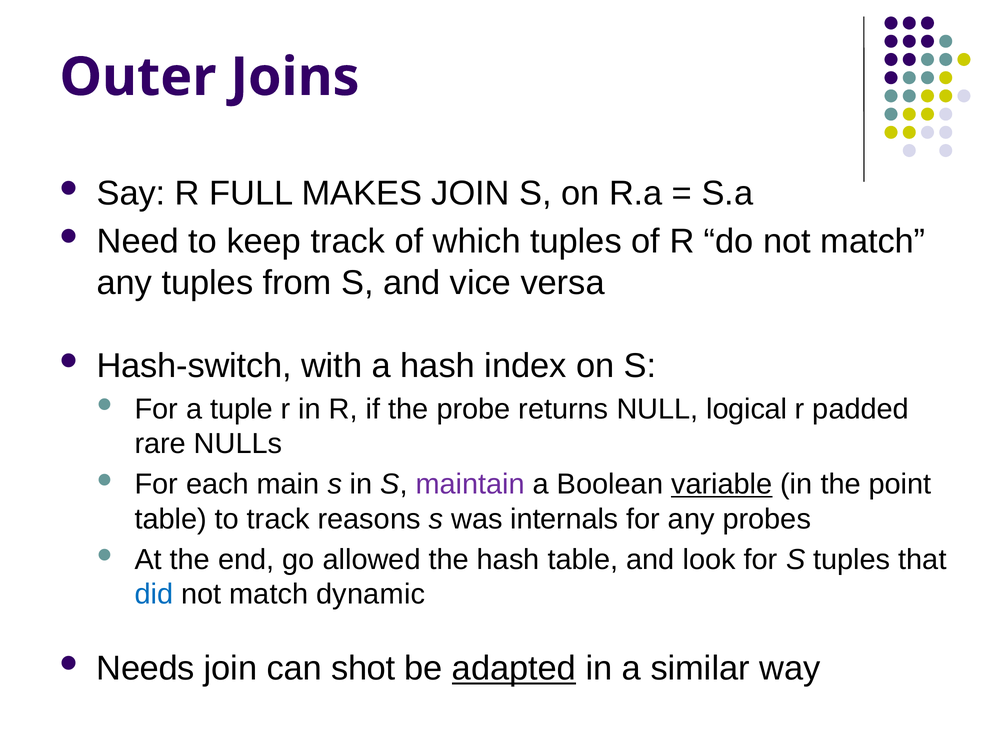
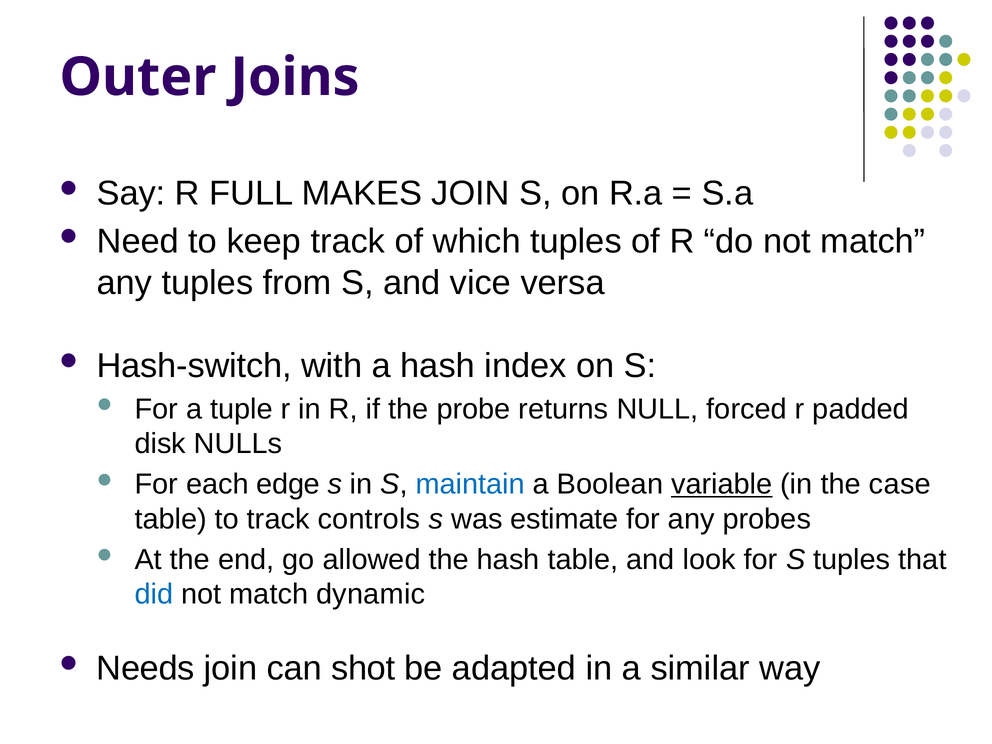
logical: logical -> forced
rare: rare -> disk
main: main -> edge
maintain colour: purple -> blue
point: point -> case
reasons: reasons -> controls
internals: internals -> estimate
adapted underline: present -> none
